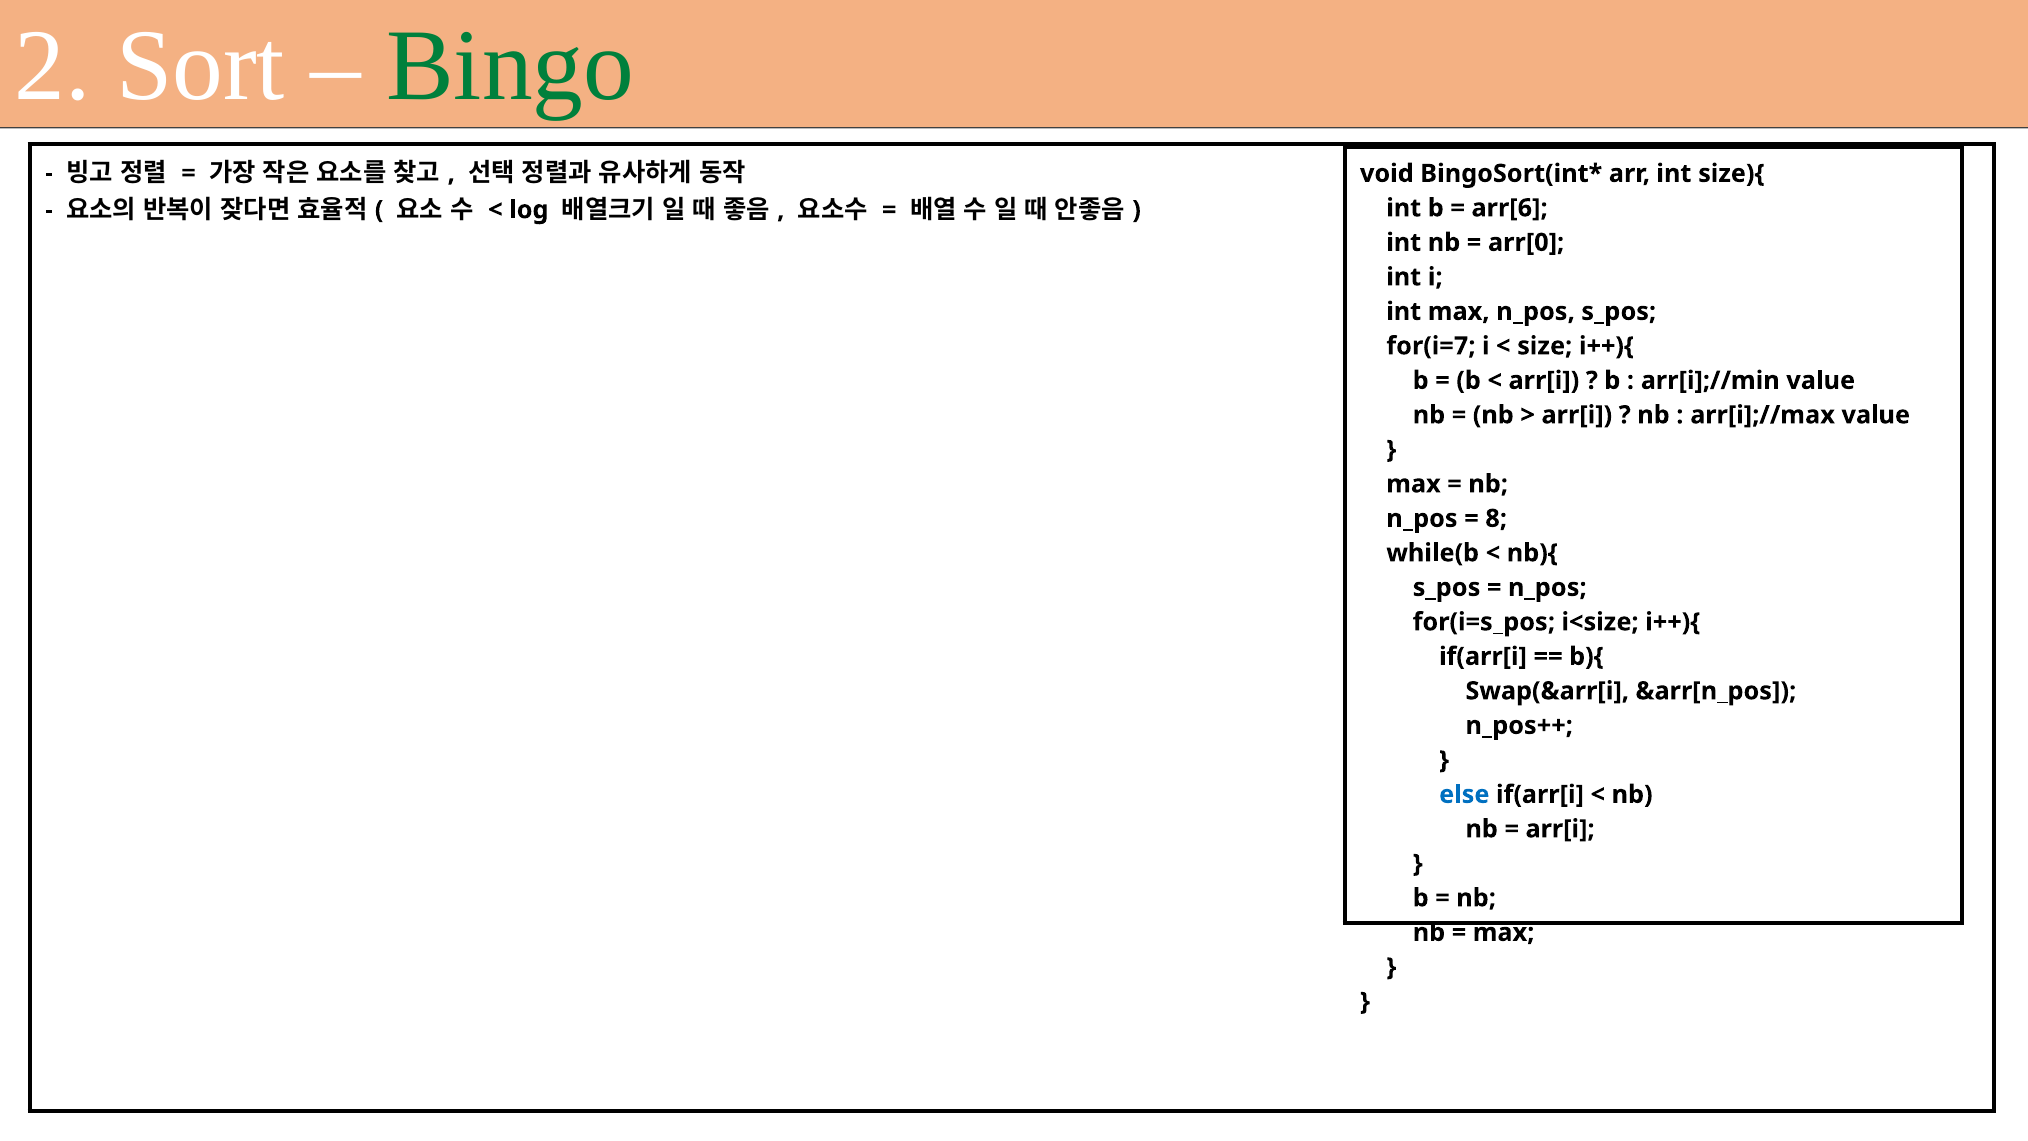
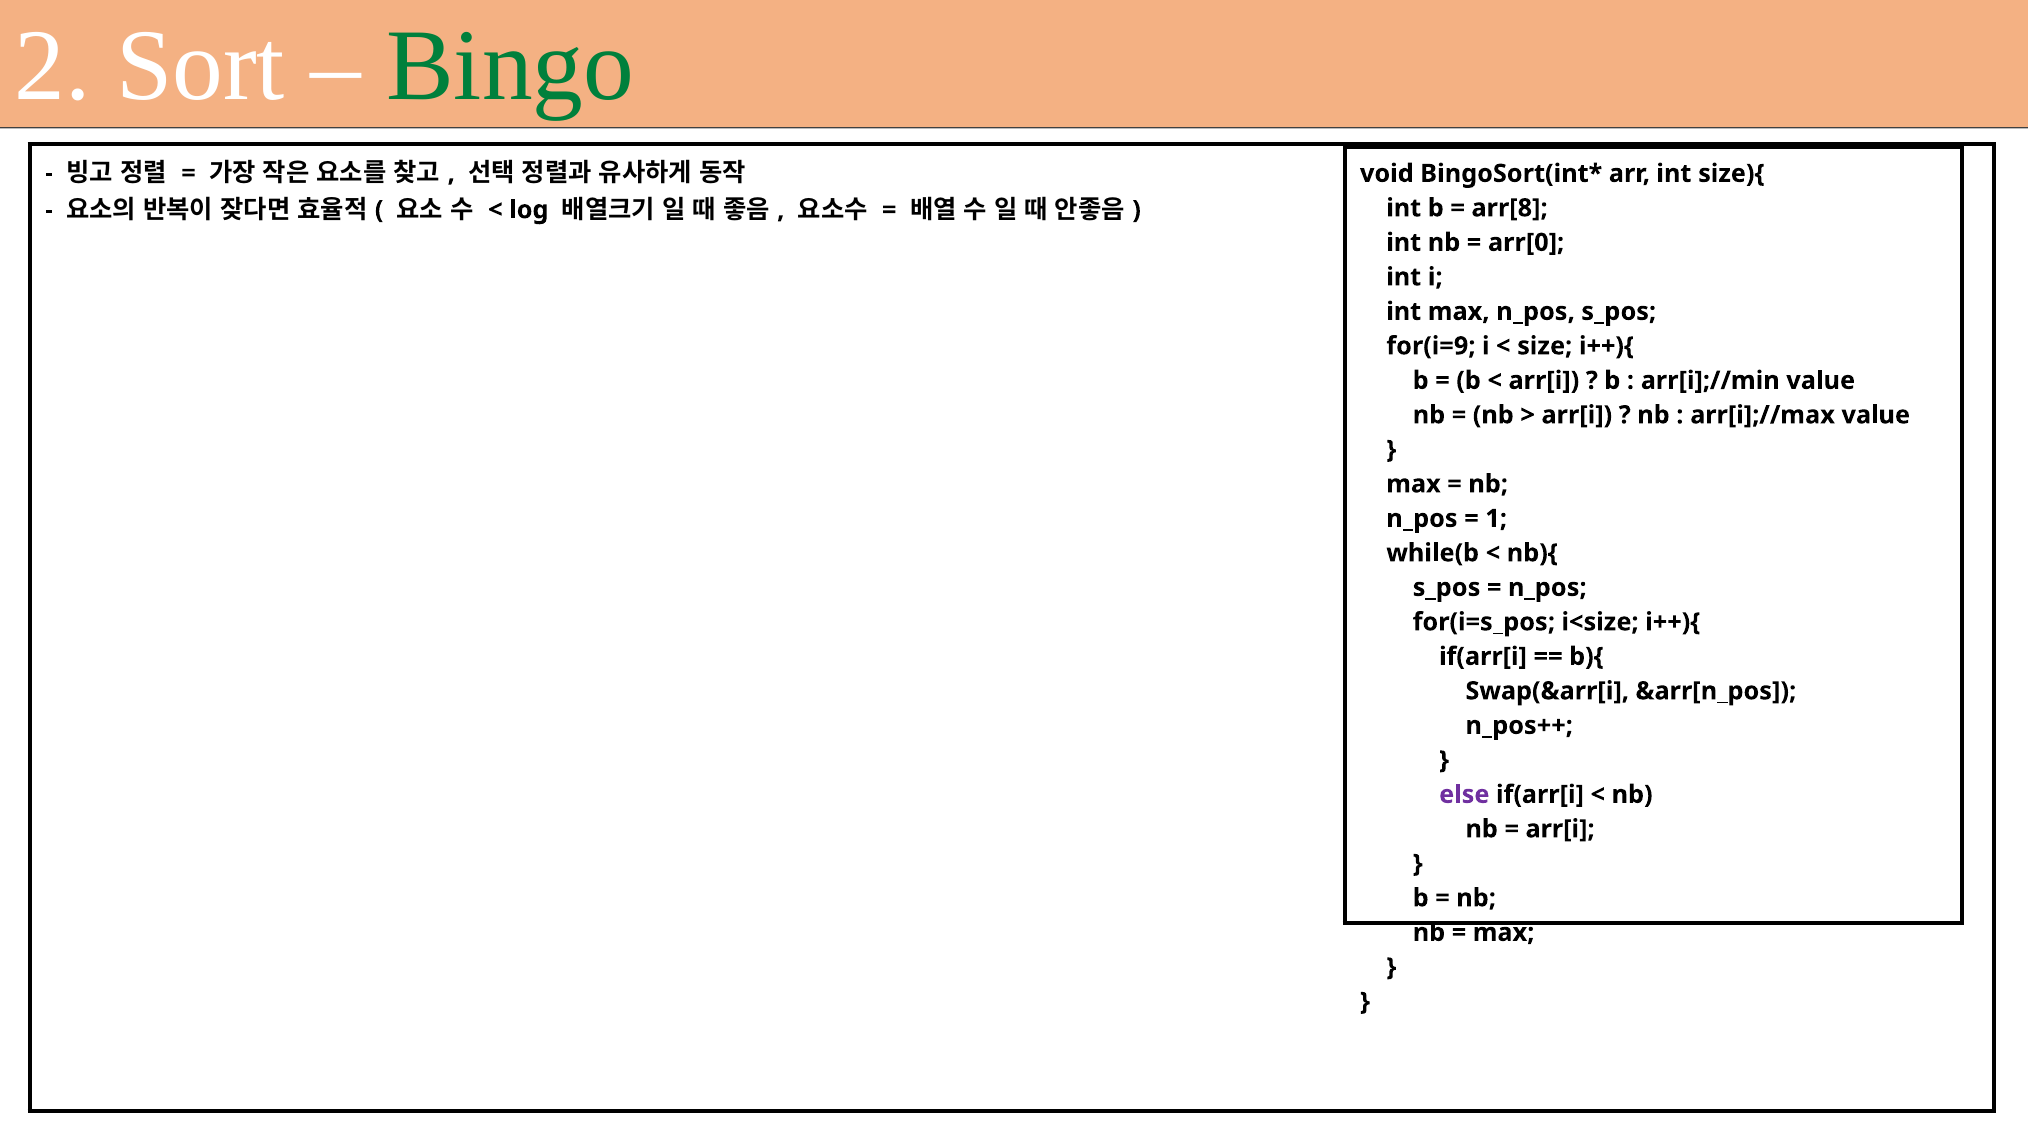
arr[6: arr[6 -> arr[8
for(i=7: for(i=7 -> for(i=9
8: 8 -> 1
else colour: blue -> purple
